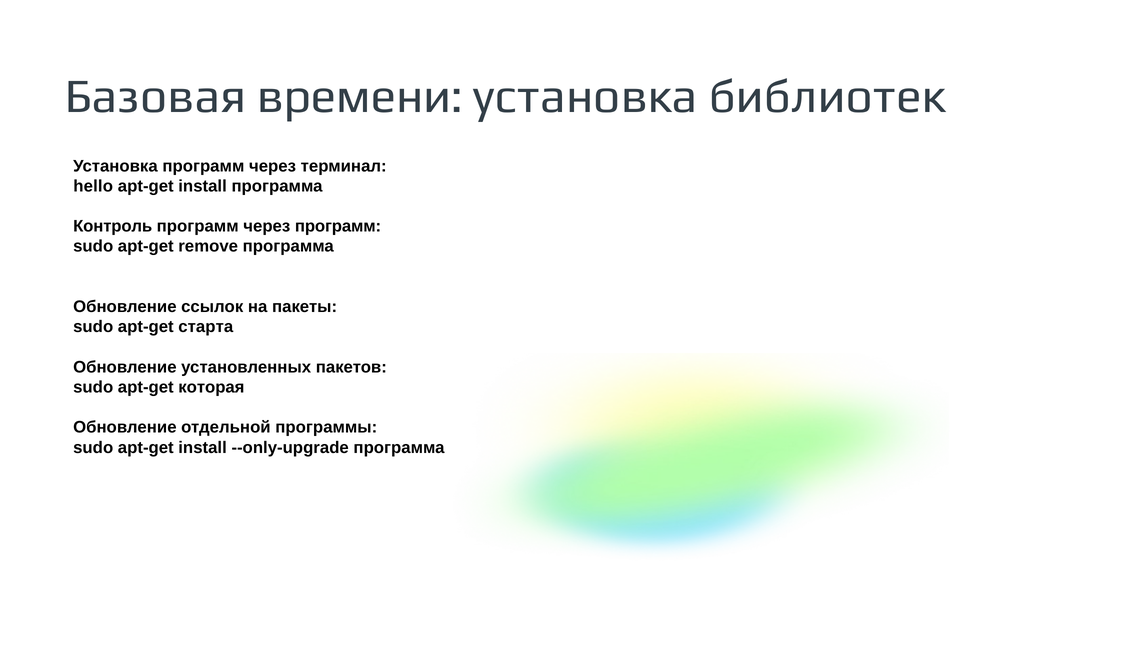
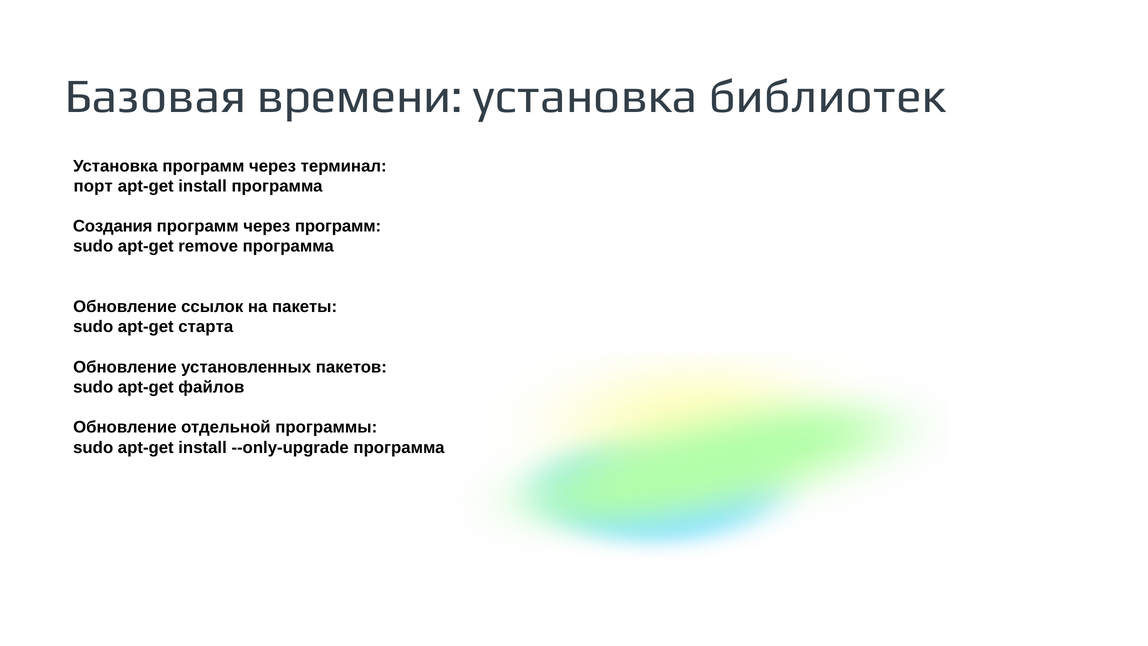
hello: hello -> порт
Контроль: Контроль -> Создания
которая: которая -> файлов
